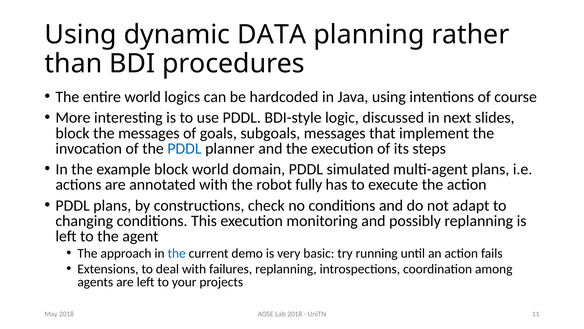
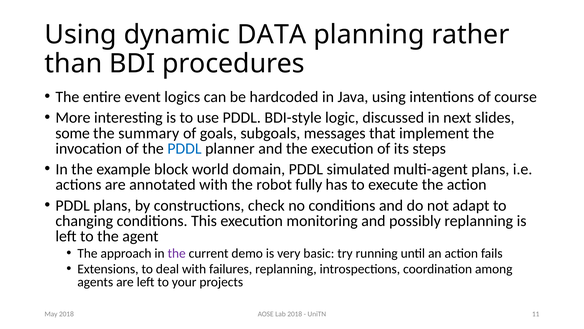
entire world: world -> event
block at (73, 133): block -> some
the messages: messages -> summary
the at (177, 253) colour: blue -> purple
